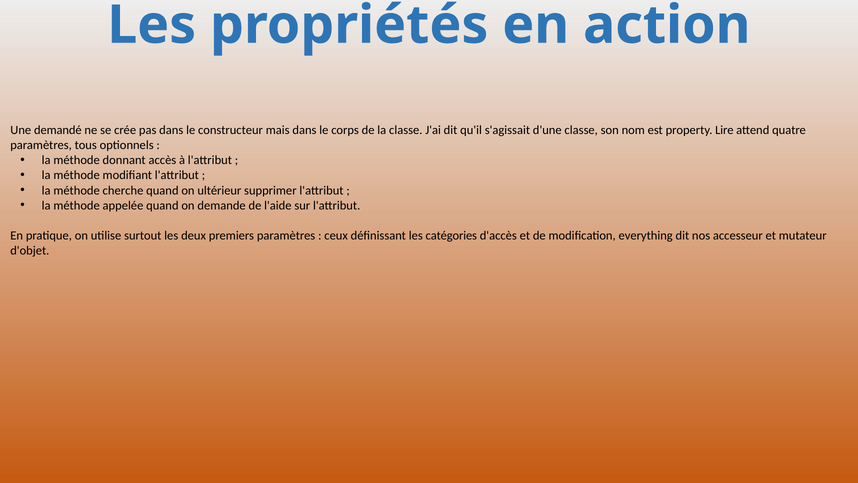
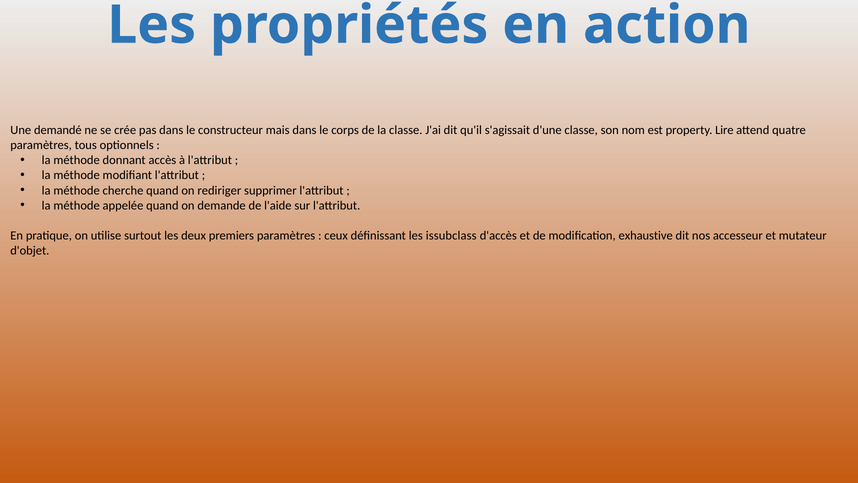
ultérieur: ultérieur -> rediriger
catégories: catégories -> issubclass
everything: everything -> exhaustive
